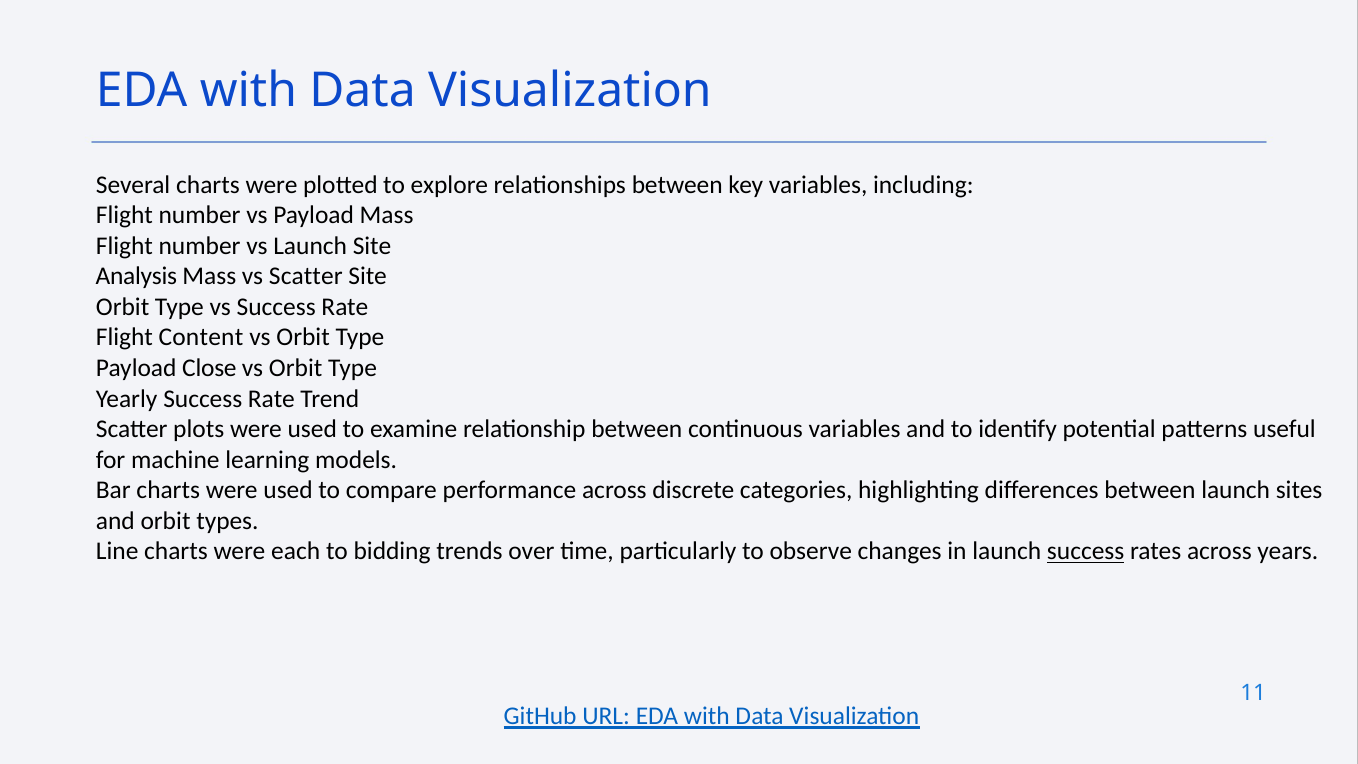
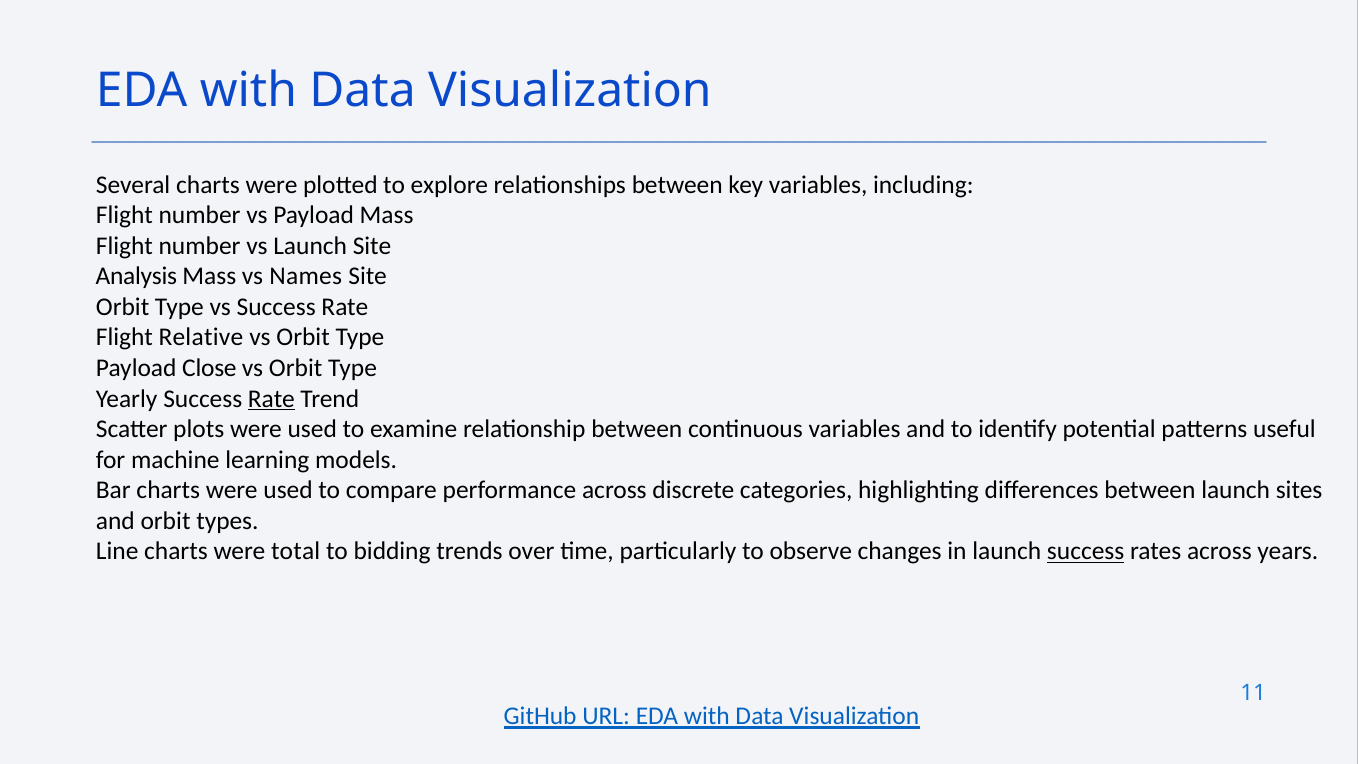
vs Scatter: Scatter -> Names
Content: Content -> Relative
Rate at (271, 399) underline: none -> present
each: each -> total
